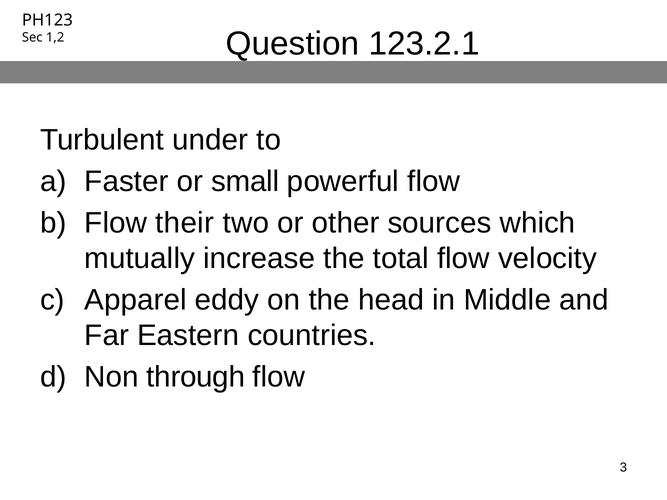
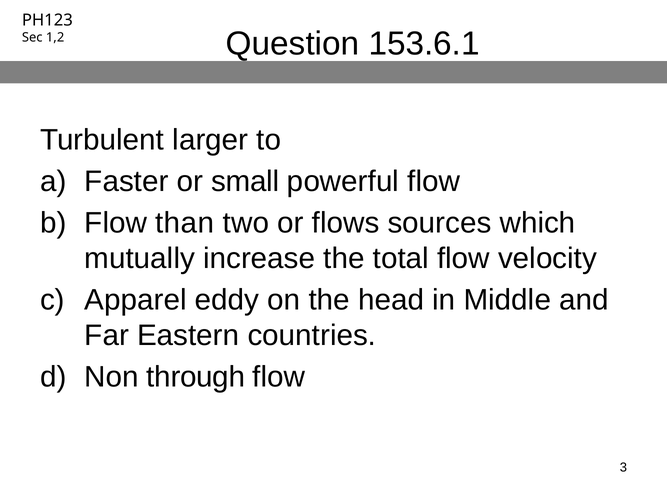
123.2.1: 123.2.1 -> 153.6.1
under: under -> larger
their: their -> than
other: other -> flows
